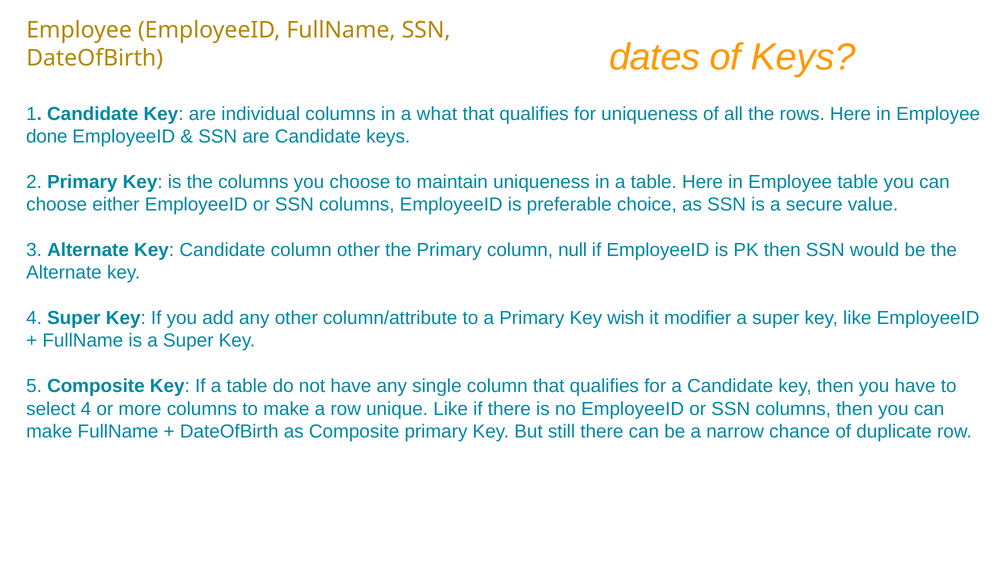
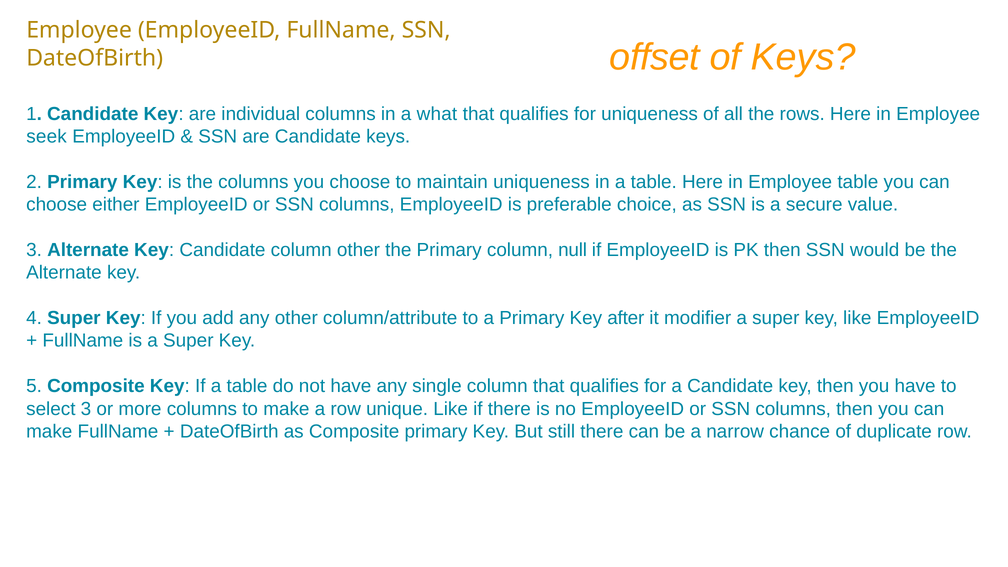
dates: dates -> offset
done: done -> seek
wish: wish -> after
select 4: 4 -> 3
